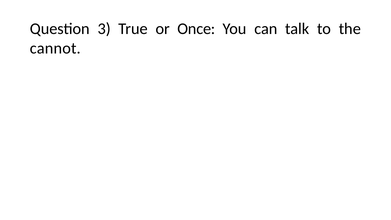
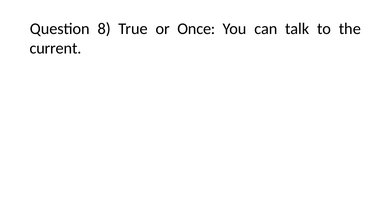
3: 3 -> 8
cannot: cannot -> current
